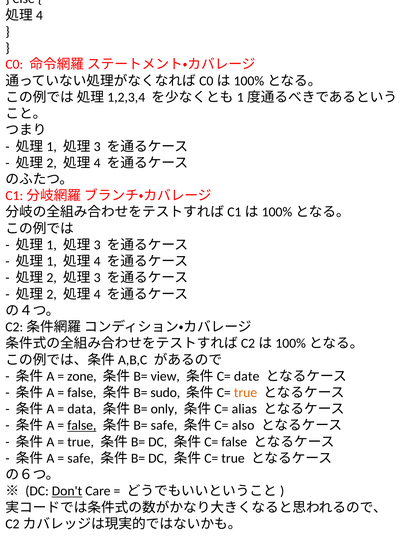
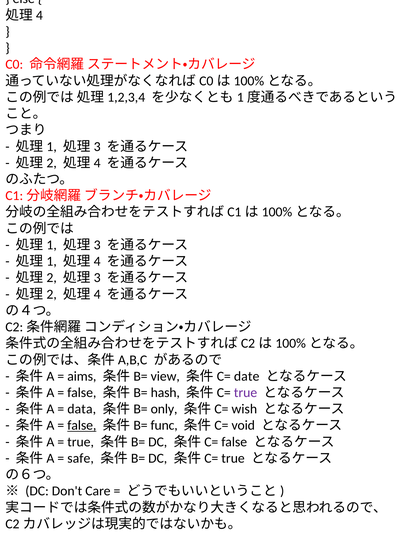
zone: zone -> aims
sudo: sudo -> hash
true at (246, 392) colour: orange -> purple
alias: alias -> wish
safe at (164, 425): safe -> func
also at (243, 425): also -> void
Don't underline: present -> none
